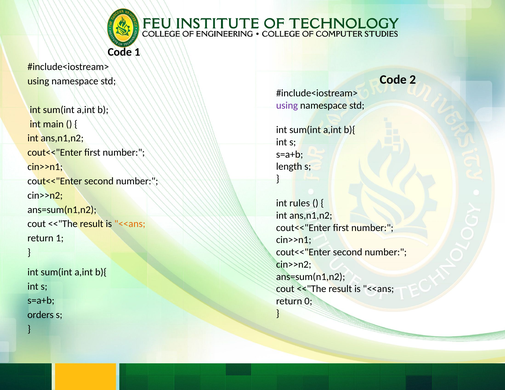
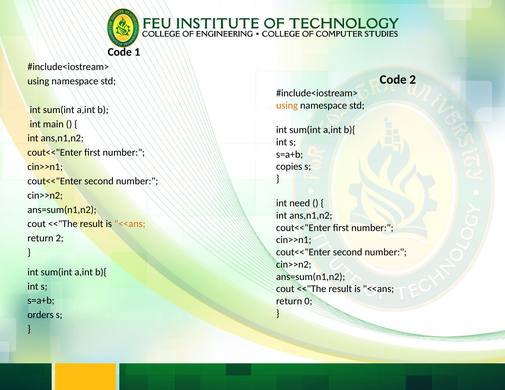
using at (287, 105) colour: purple -> orange
length: length -> copies
rules: rules -> need
return 1: 1 -> 2
